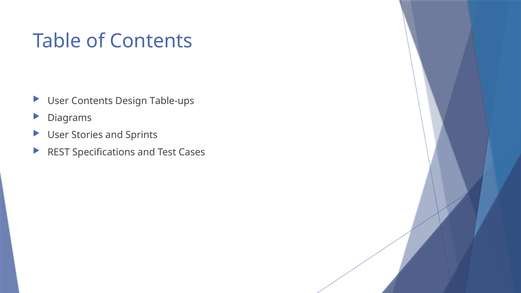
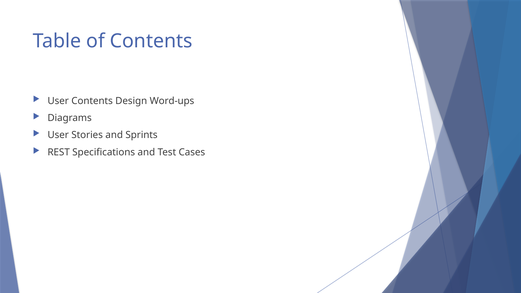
Table-ups: Table-ups -> Word-ups
